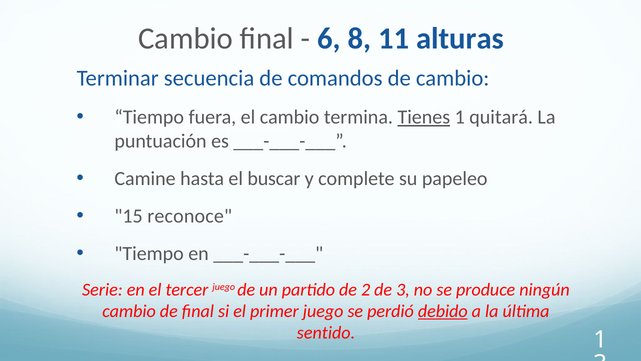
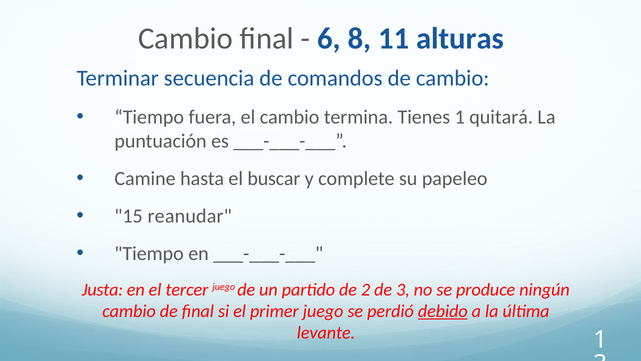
Tienes underline: present -> none
reconoce: reconoce -> reanudar
Serie: Serie -> Justa
sentido: sentido -> levante
